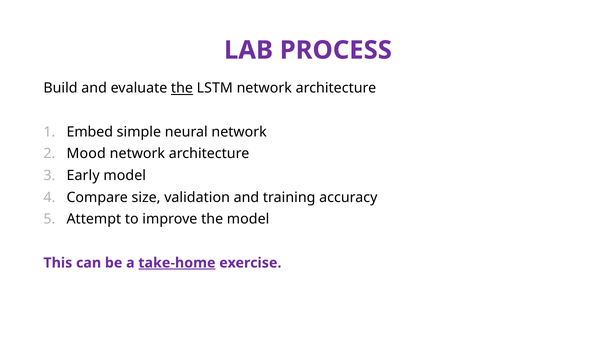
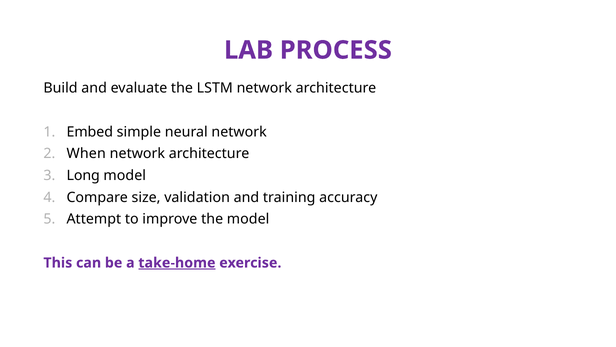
the at (182, 88) underline: present -> none
Mood: Mood -> When
Early: Early -> Long
